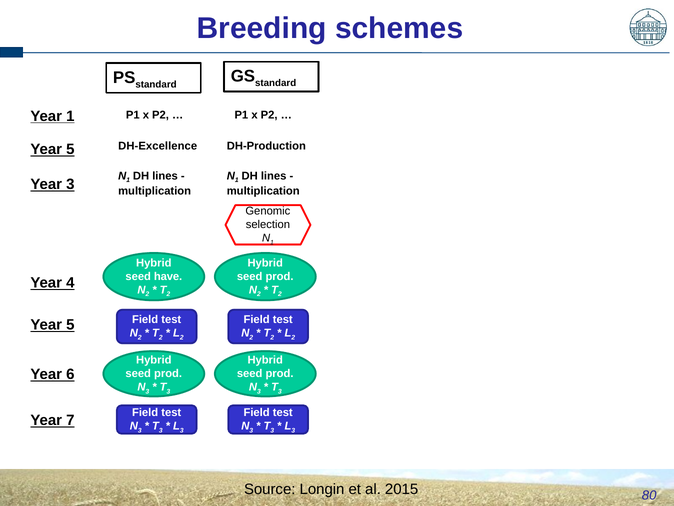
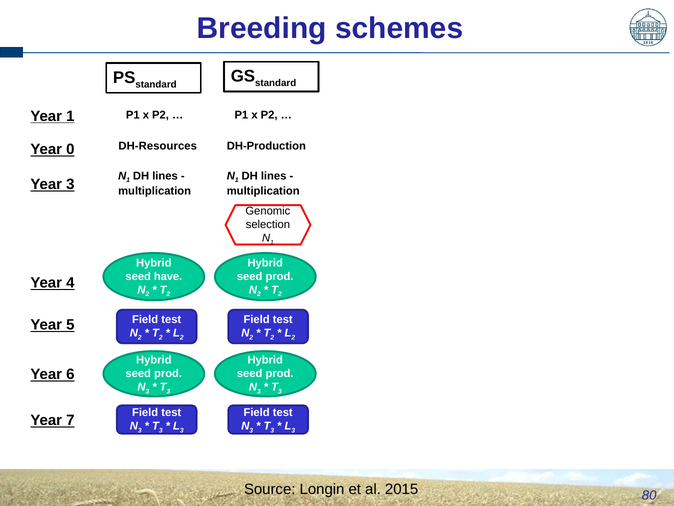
DH-Excellence: DH-Excellence -> DH-Resources
5 at (70, 149): 5 -> 0
